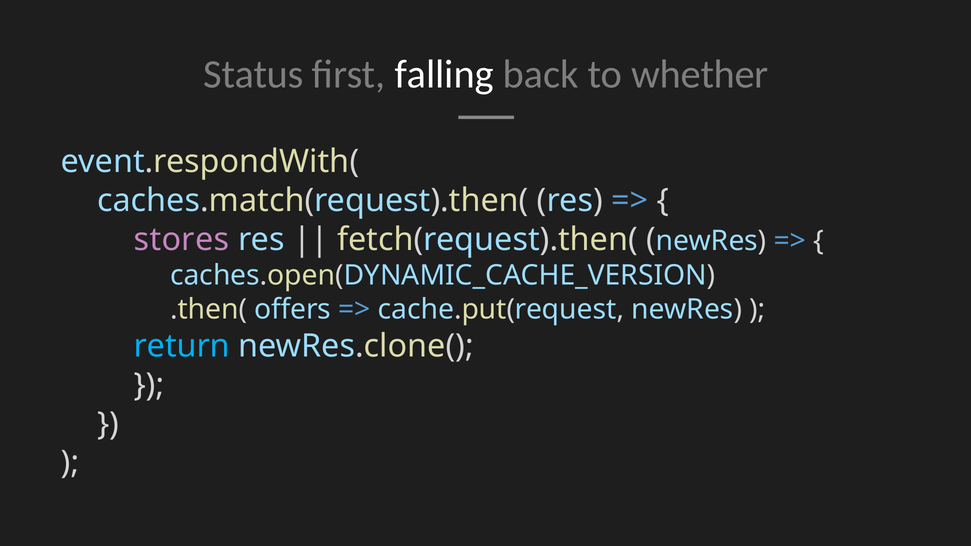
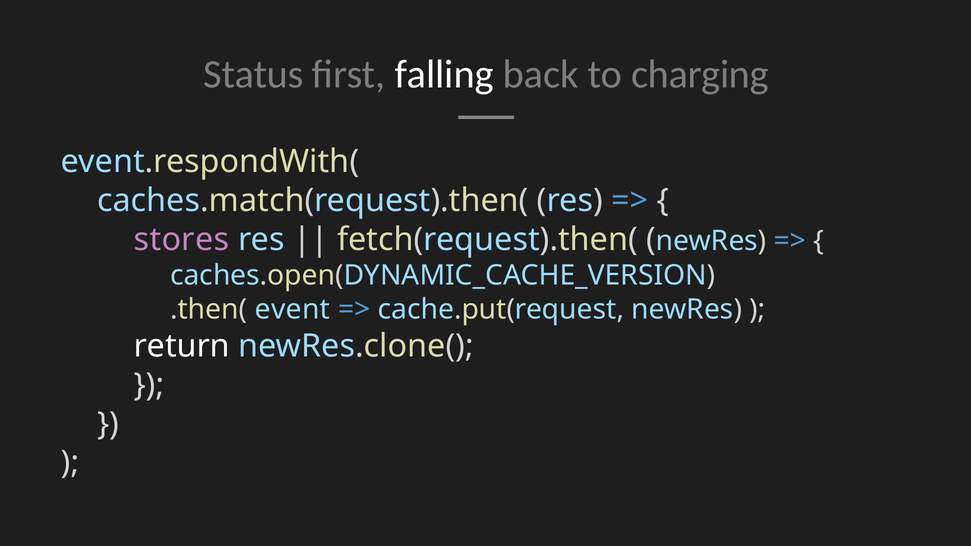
whether: whether -> charging
offers: offers -> event
return colour: light blue -> white
